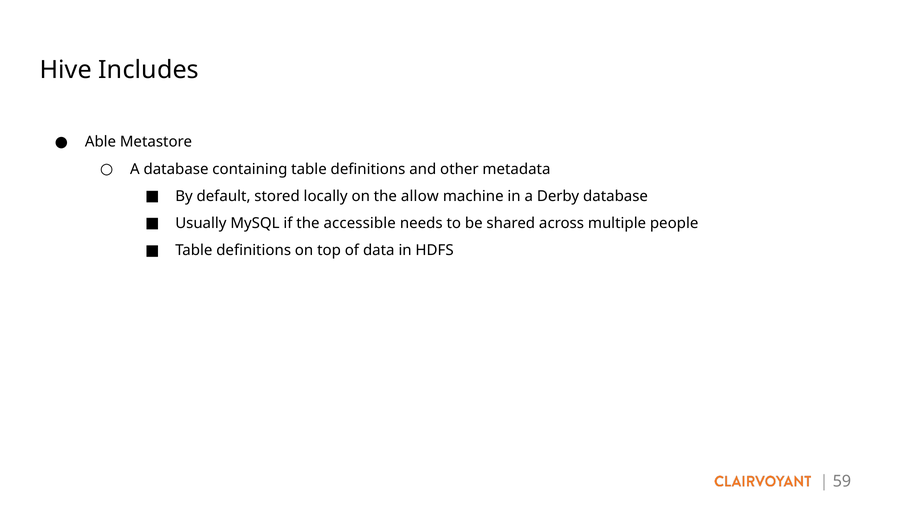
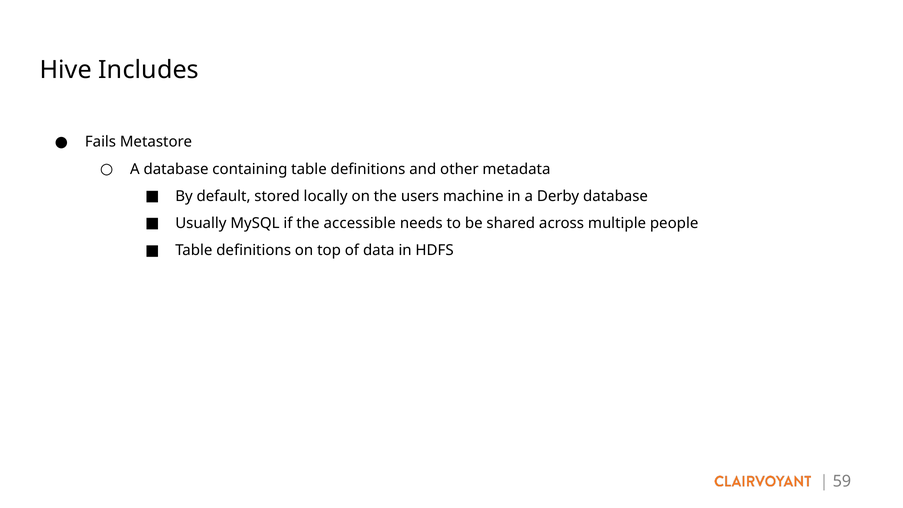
Able: Able -> Fails
allow: allow -> users
